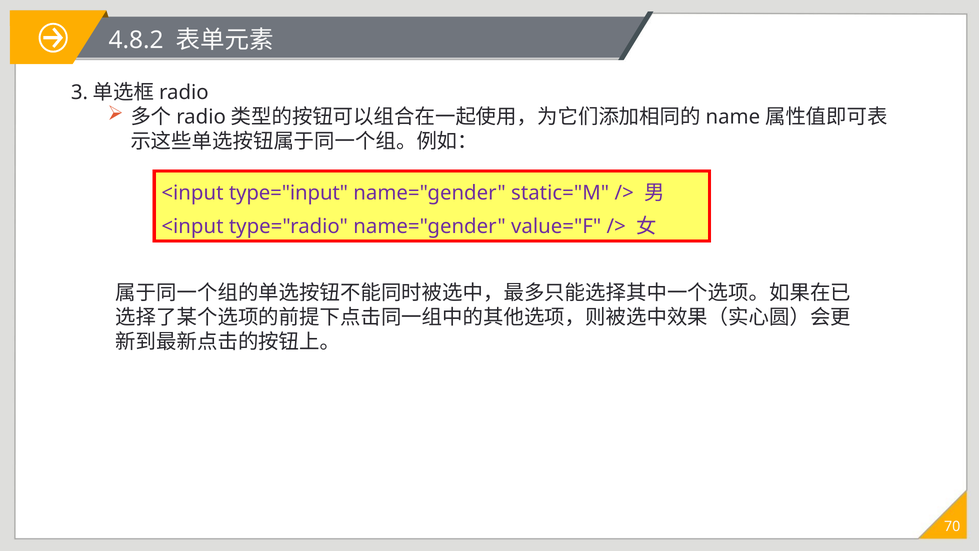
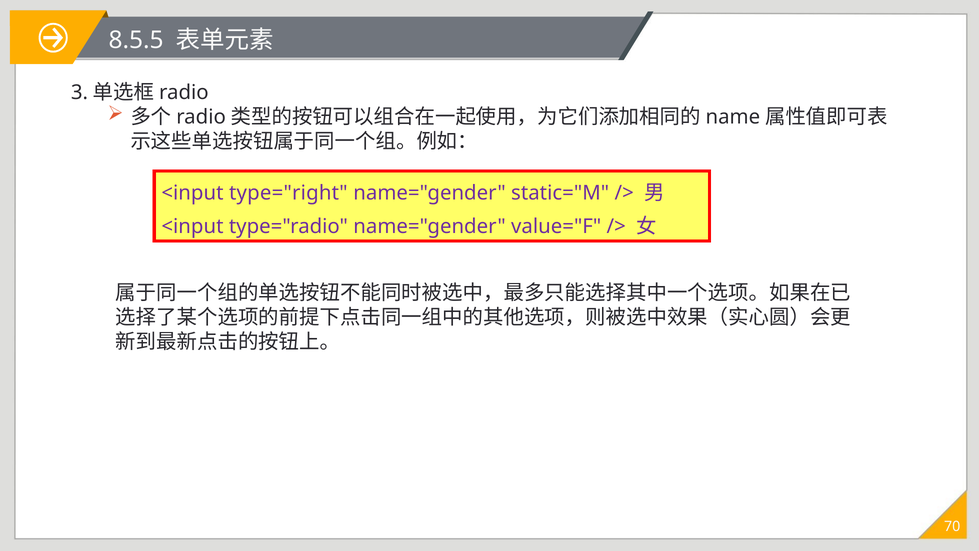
4.8.2: 4.8.2 -> 8.5.5
type="input: type="input -> type="right
